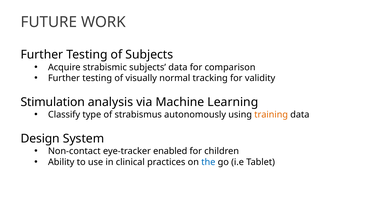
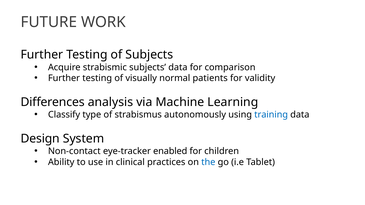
tracking: tracking -> patients
Stimulation: Stimulation -> Differences
training colour: orange -> blue
